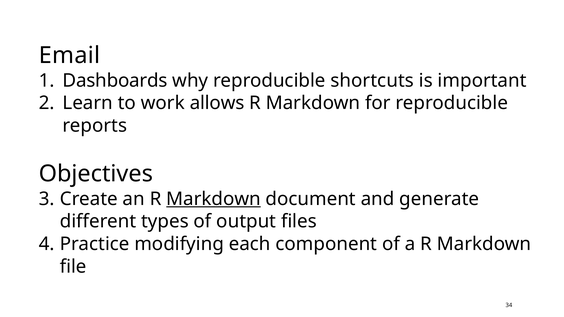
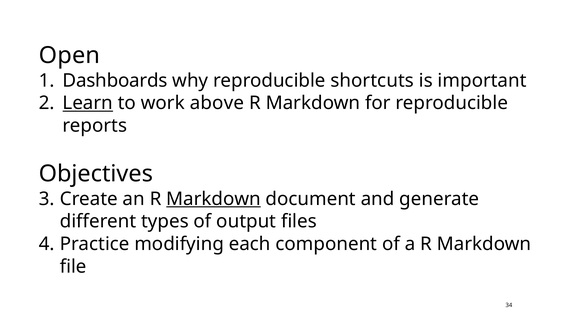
Email: Email -> Open
Learn underline: none -> present
allows: allows -> above
